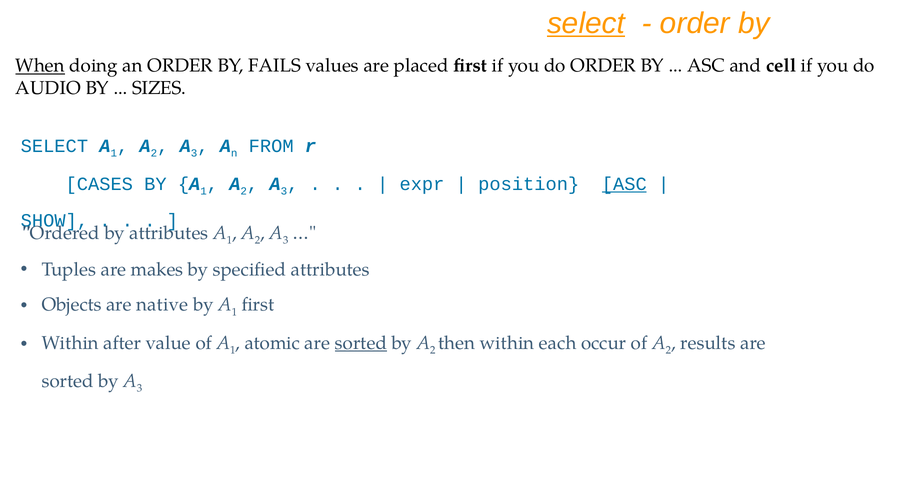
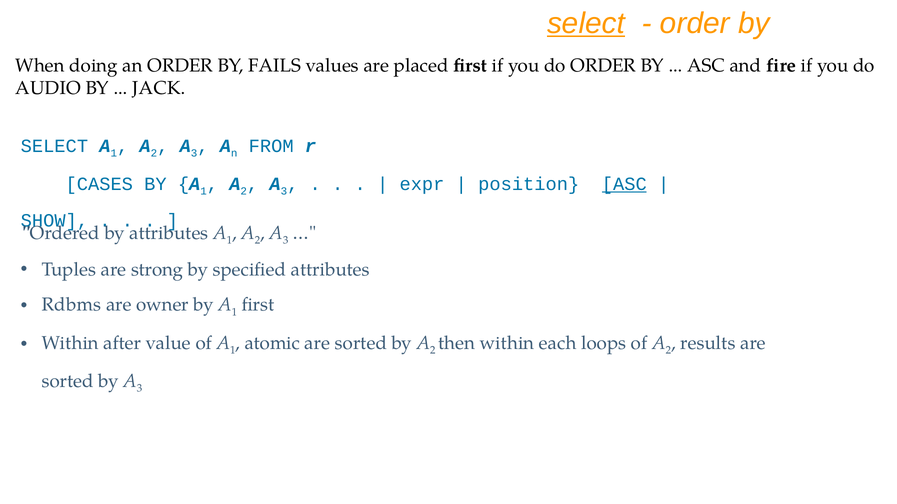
When underline: present -> none
cell: cell -> fire
SIZES: SIZES -> JACK
makes: makes -> strong
Objects: Objects -> Rdbms
native: native -> owner
sorted at (361, 343) underline: present -> none
occur: occur -> loops
